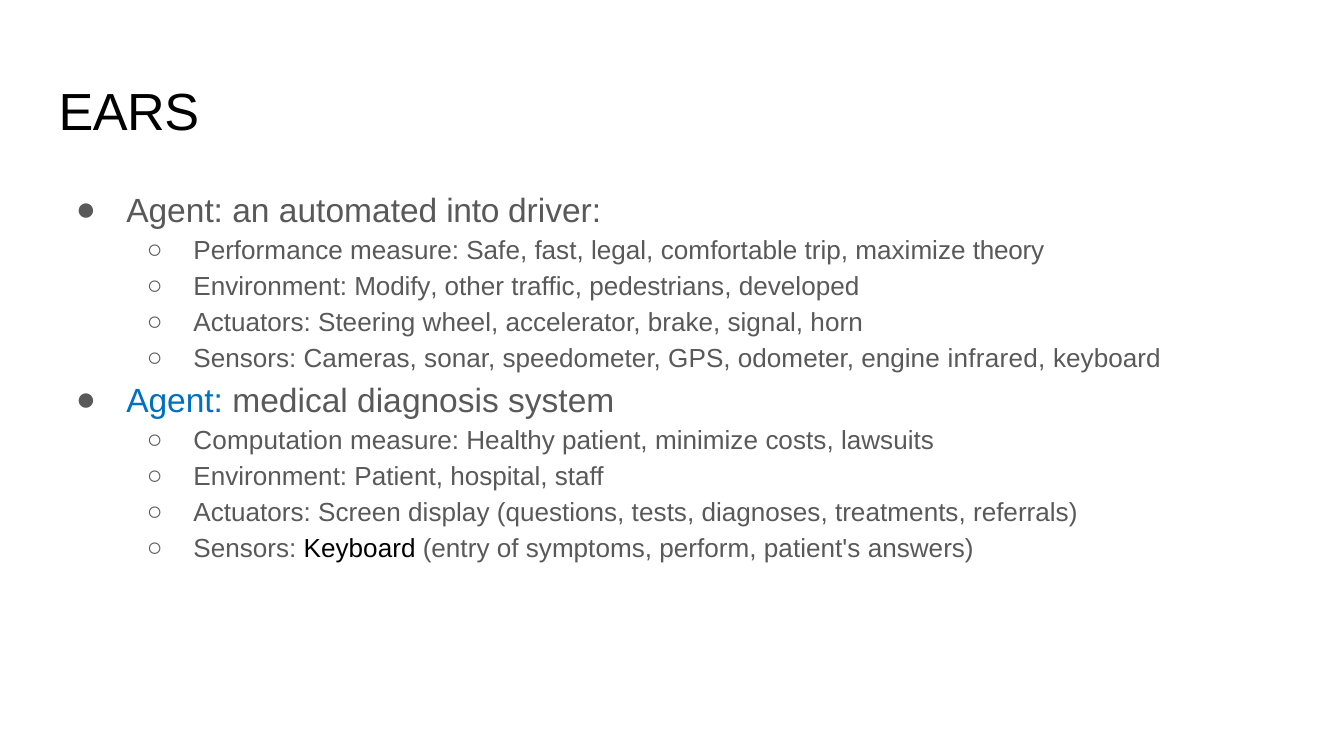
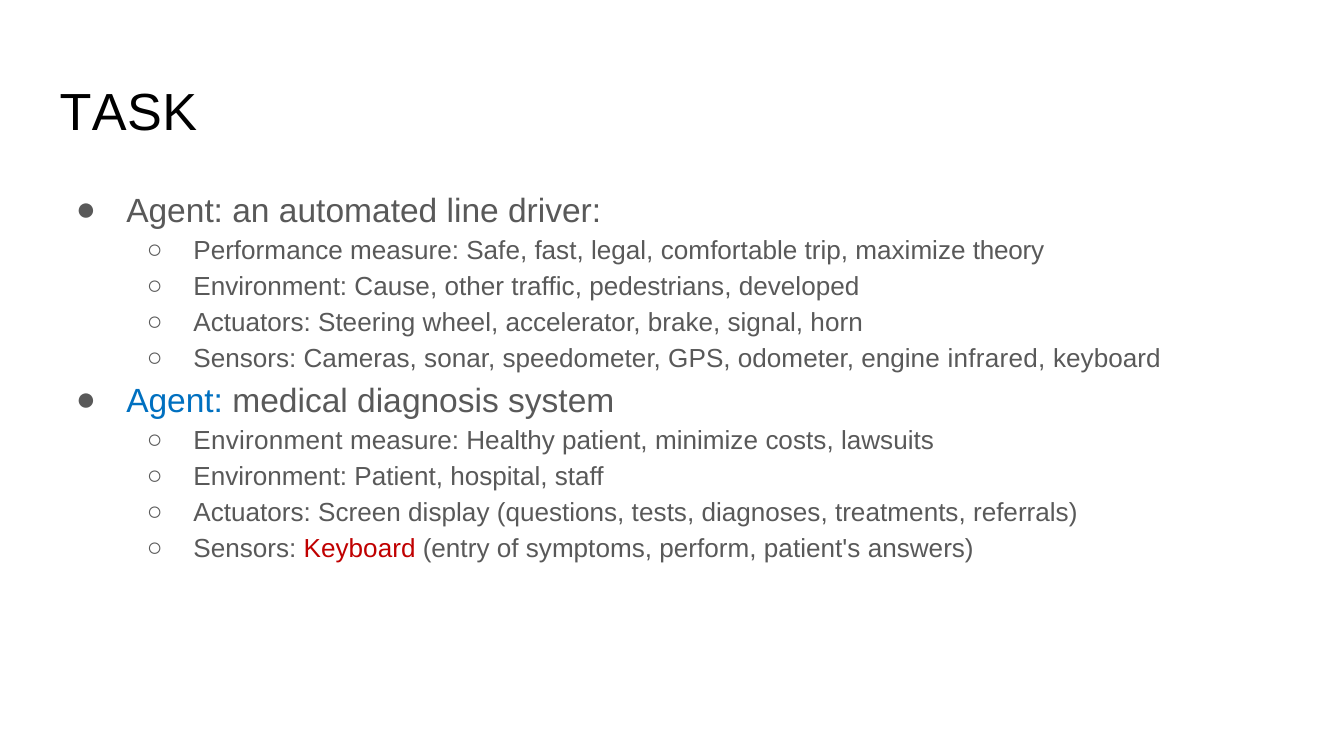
EARS: EARS -> TASK
into: into -> line
Modify: Modify -> Cause
Computation at (268, 441): Computation -> Environment
Keyboard at (360, 549) colour: black -> red
